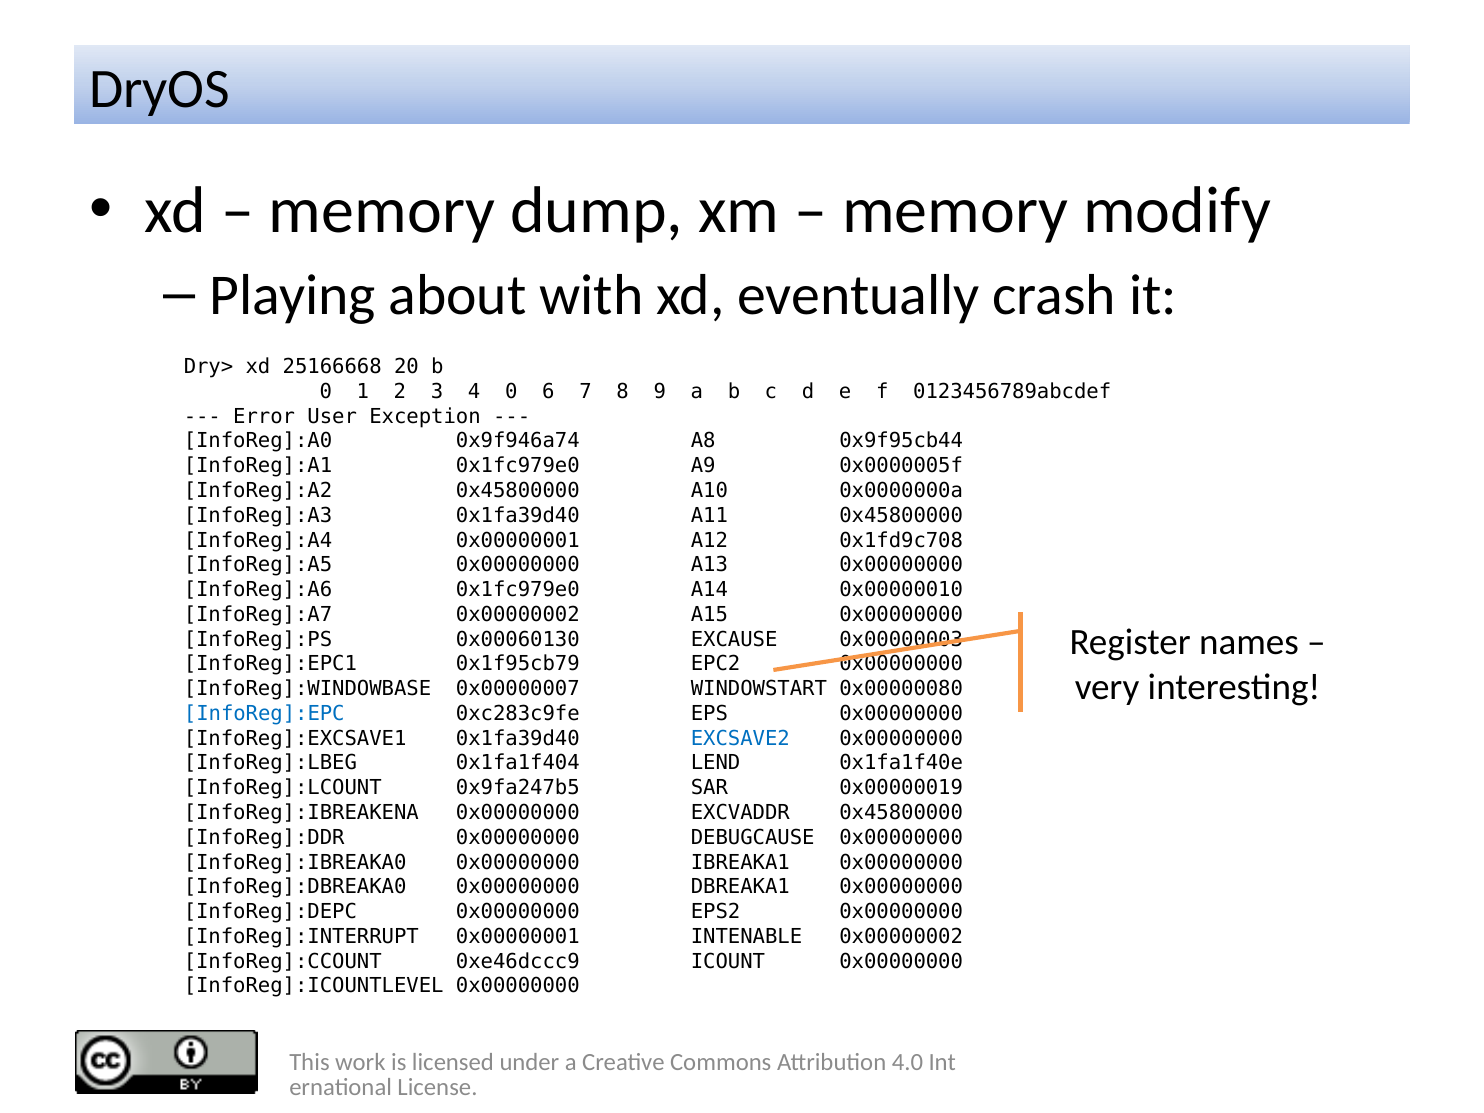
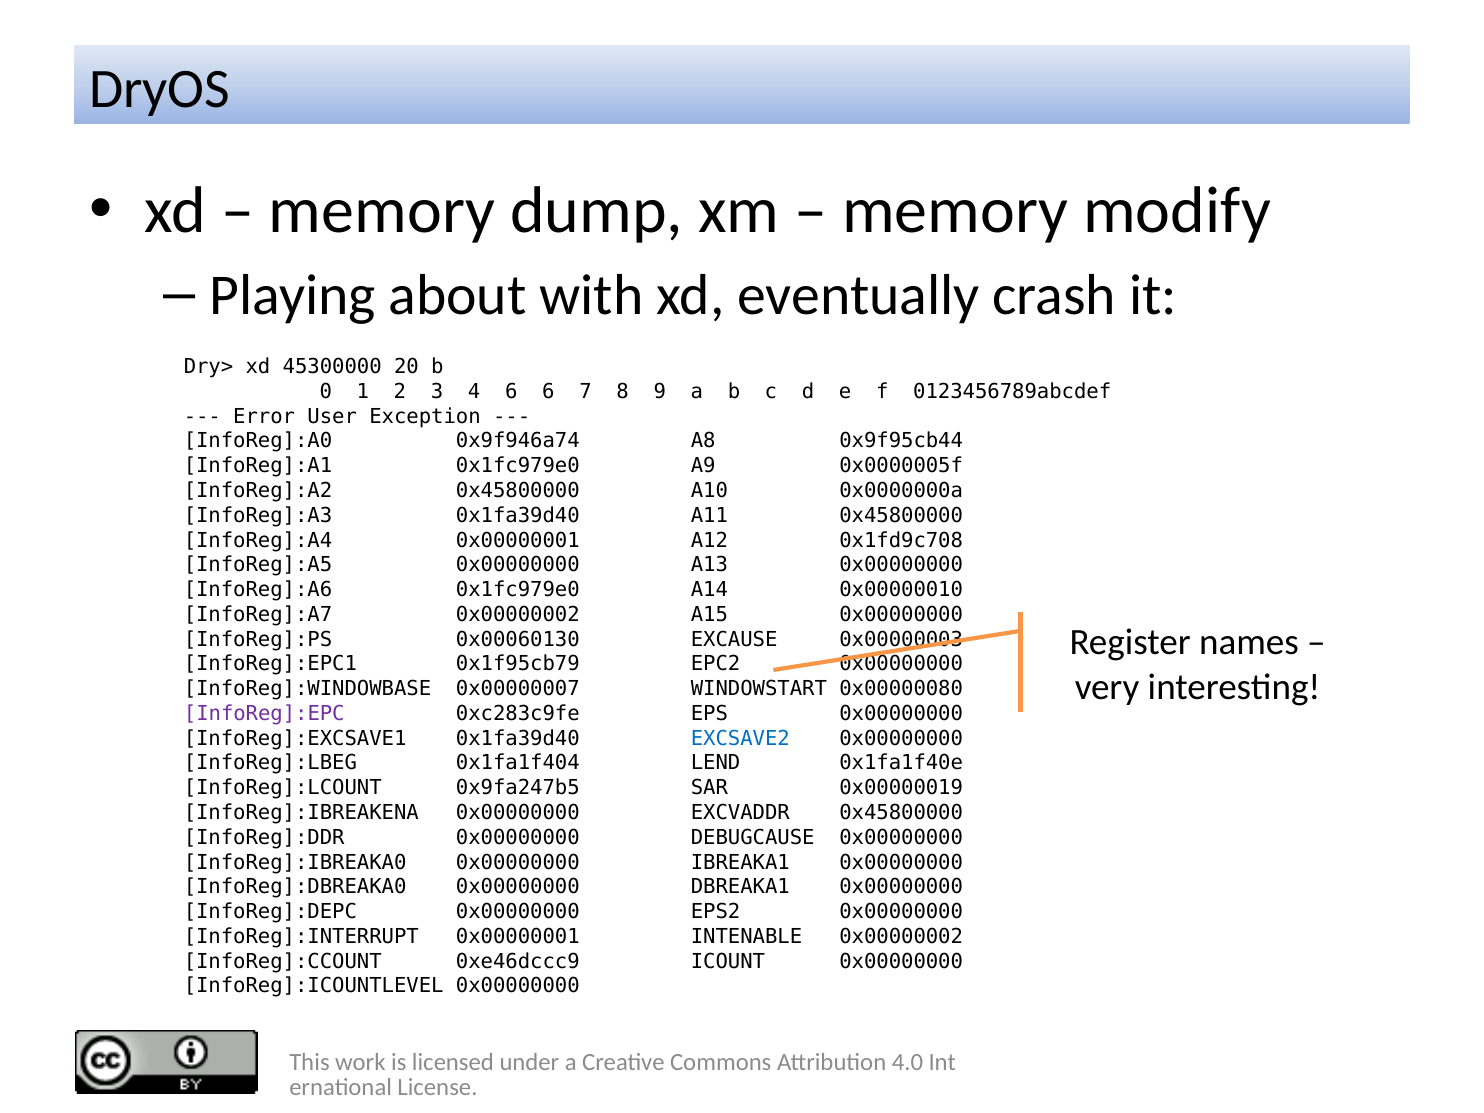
25166668: 25166668 -> 45300000
4 0: 0 -> 6
InfoReg]:EPC colour: blue -> purple
